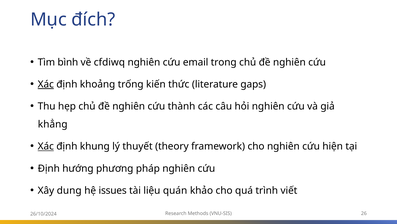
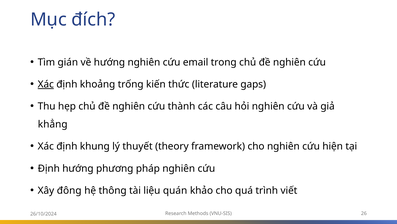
bình: bình -> gián
về cfdiwq: cfdiwq -> hướng
Xác at (46, 146) underline: present -> none
dung: dung -> đông
issues: issues -> thông
